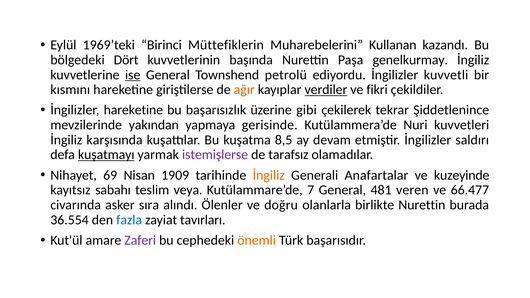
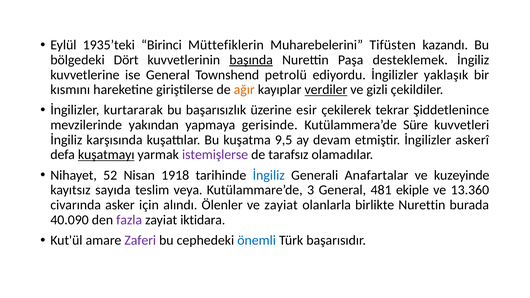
1969’teki: 1969’teki -> 1935’teki
Kullanan: Kullanan -> Tifüsten
başında underline: none -> present
genelkurmay: genelkurmay -> desteklemek
ise underline: present -> none
kuvvetli: kuvvetli -> yaklaşık
fikri: fikri -> gizli
İngilizler hareketine: hareketine -> kurtararak
gibi: gibi -> esir
Nuri: Nuri -> Süre
8,5: 8,5 -> 9,5
saldırı: saldırı -> askerî
69: 69 -> 52
1909: 1909 -> 1918
İngiliz at (269, 175) colour: orange -> blue
sabahı: sabahı -> sayıda
7: 7 -> 3
veren: veren -> ekiple
66.477: 66.477 -> 13.360
sıra: sıra -> için
ve doğru: doğru -> zayiat
36.554: 36.554 -> 40.090
fazla colour: blue -> purple
tavırları: tavırları -> iktidara
önemli colour: orange -> blue
